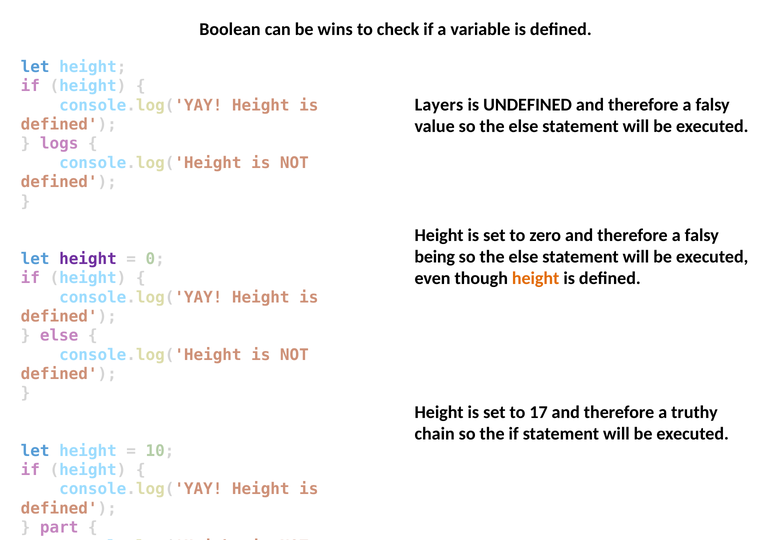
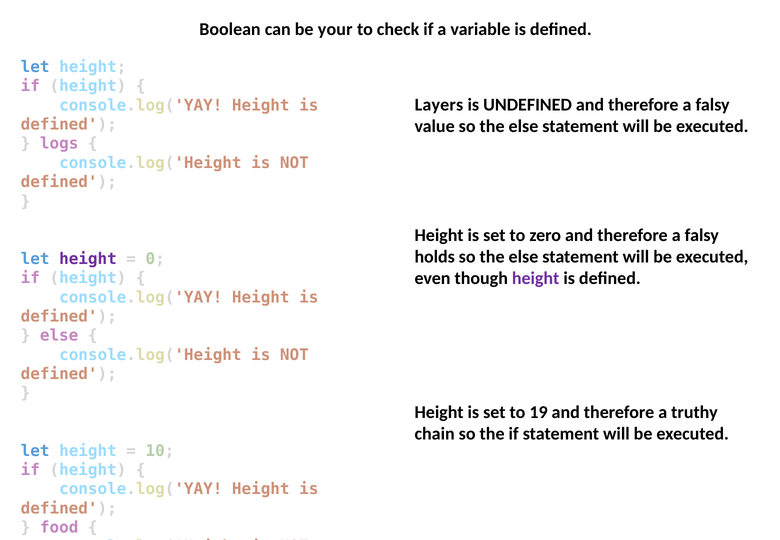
wins: wins -> your
being: being -> holds
height at (536, 278) colour: orange -> purple
17: 17 -> 19
part: part -> food
